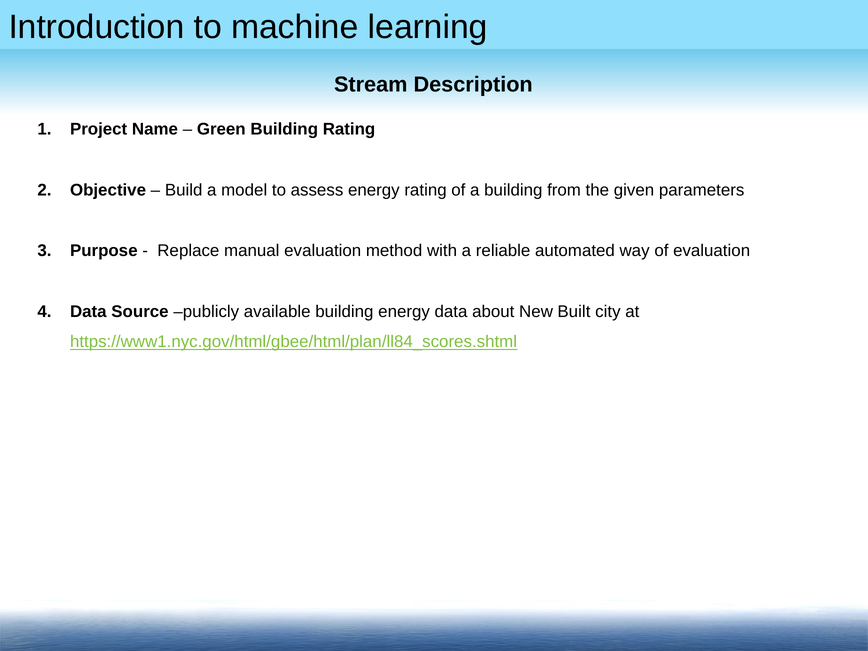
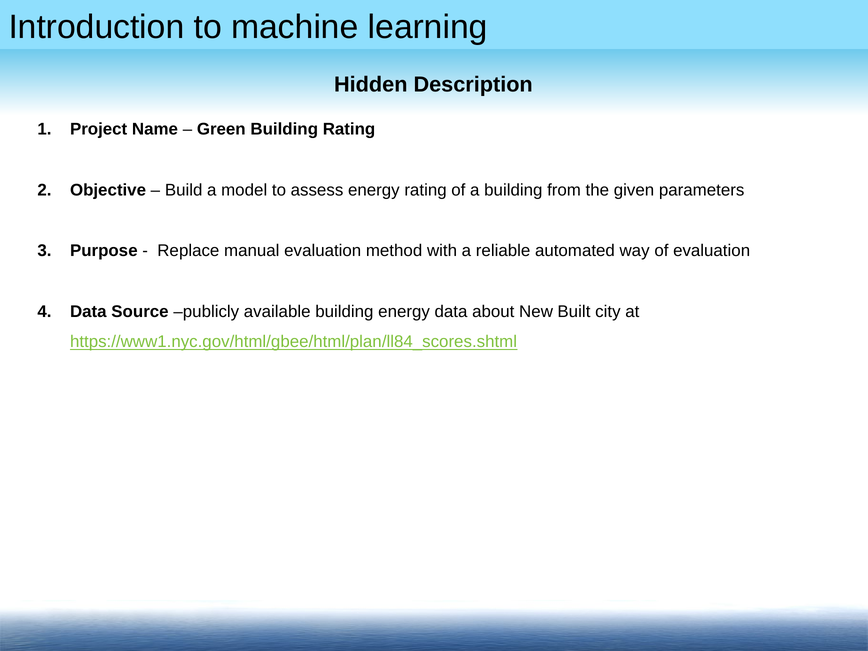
Stream: Stream -> Hidden
